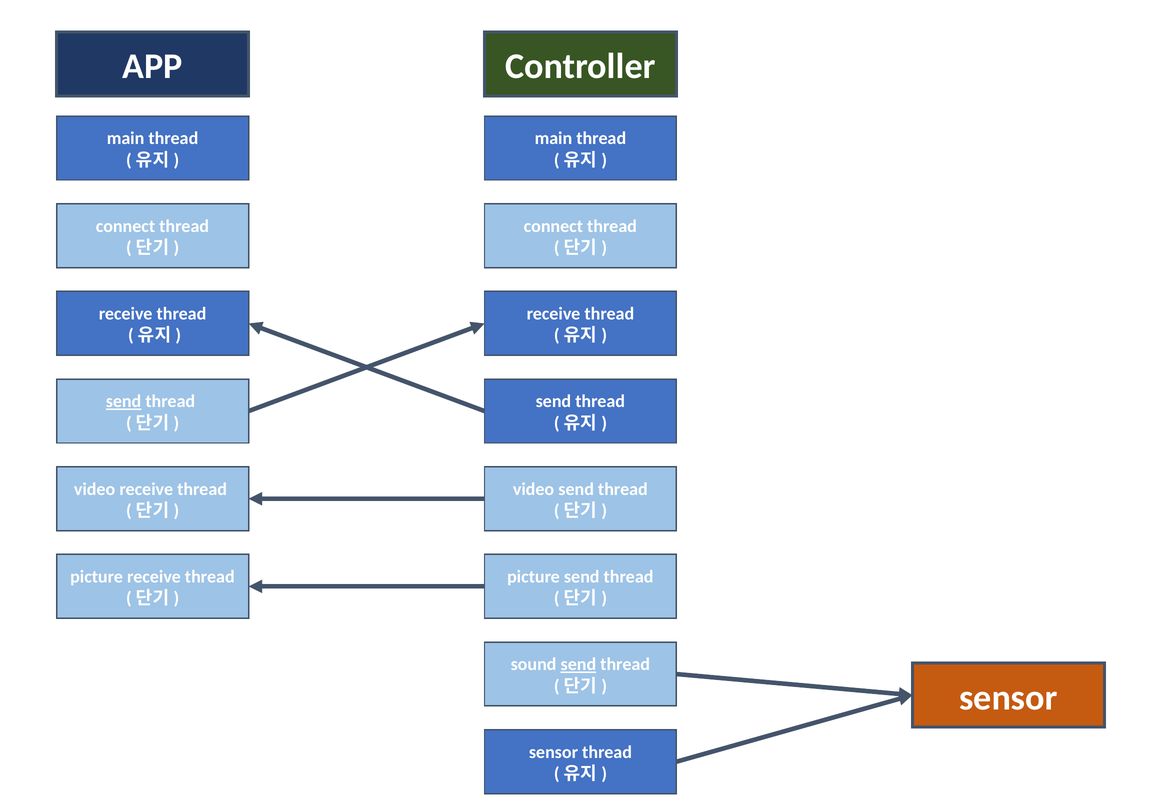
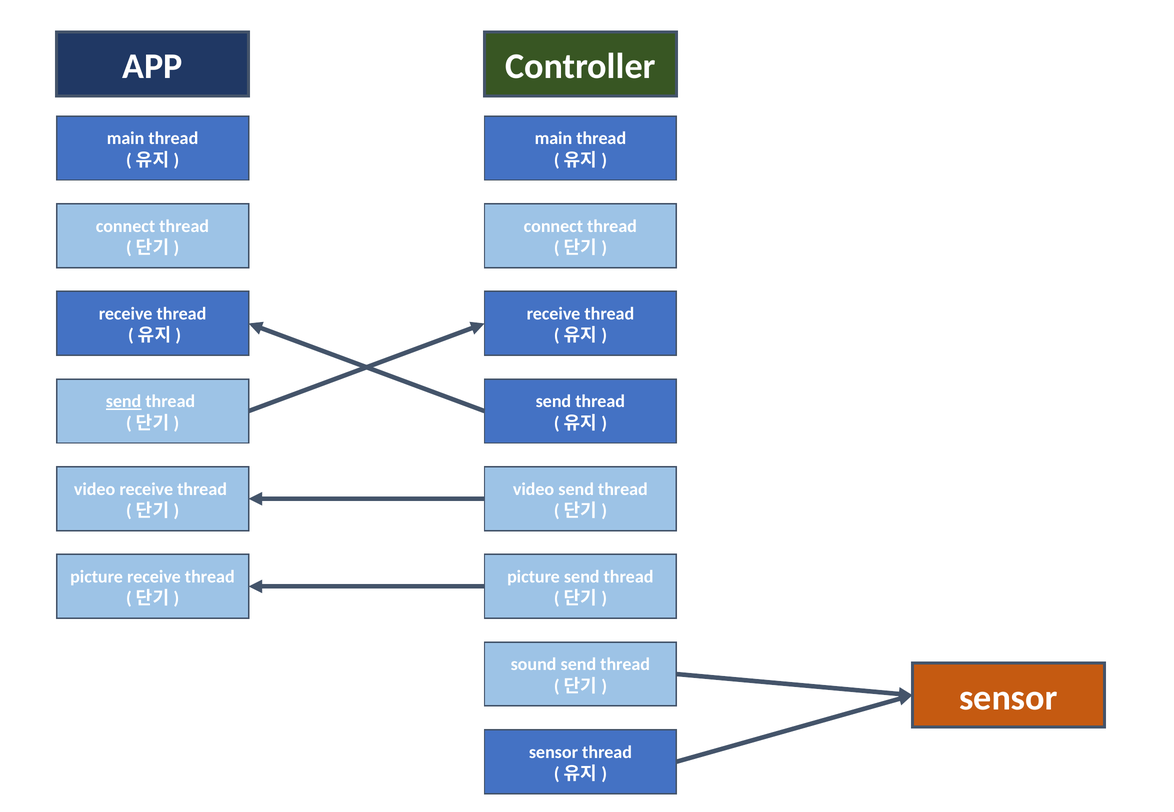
send at (578, 665) underline: present -> none
